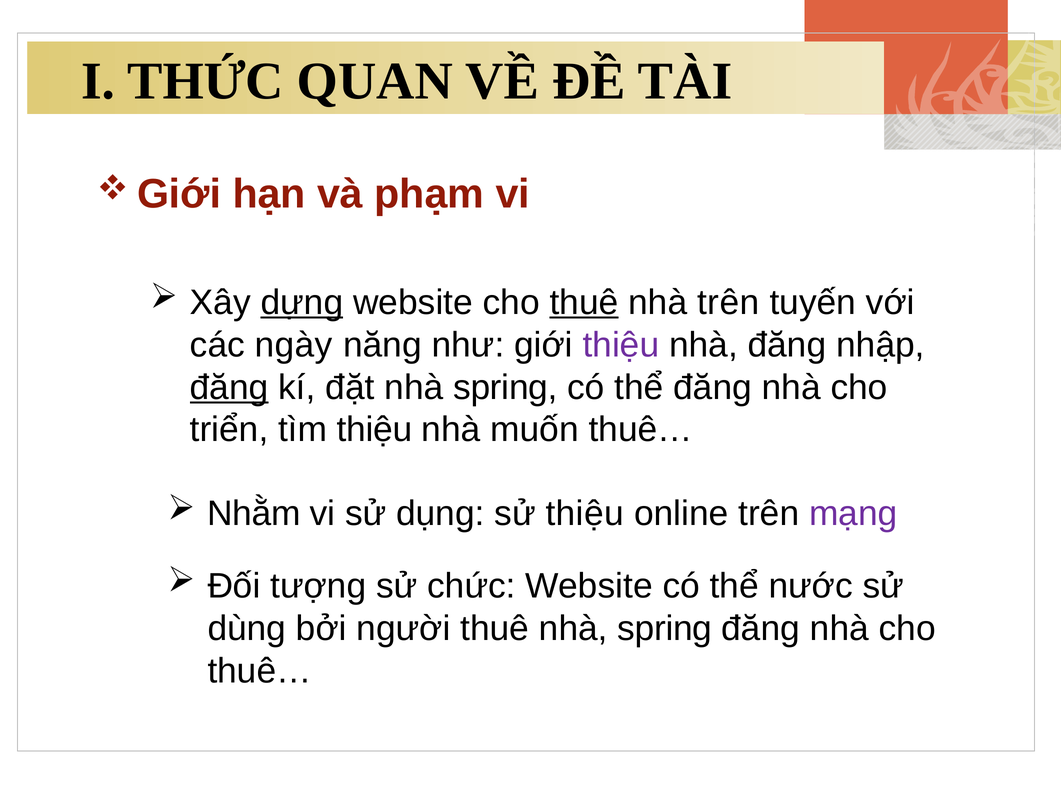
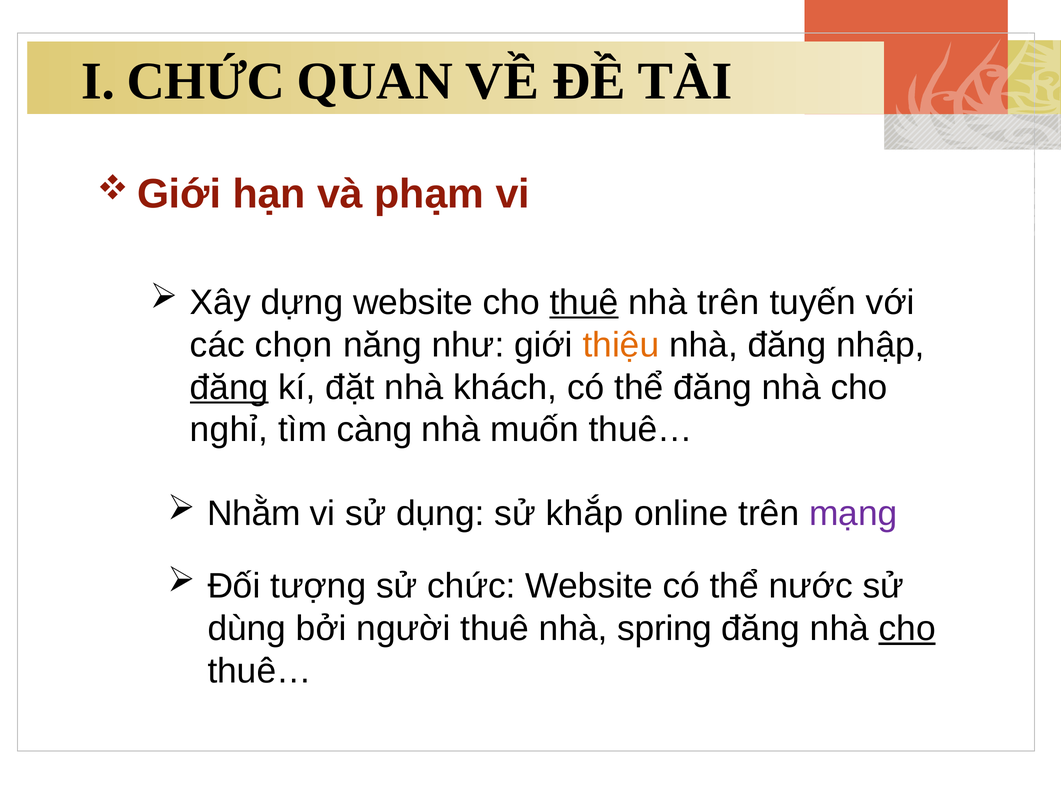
I THỨC: THỨC -> CHỨC
dựng underline: present -> none
ngày: ngày -> chọn
thiệu at (621, 345) colour: purple -> orange
đặt nhà spring: spring -> khách
triển: triển -> nghỉ
tìm thiệu: thiệu -> càng
sử thiệu: thiệu -> khắp
cho at (907, 628) underline: none -> present
